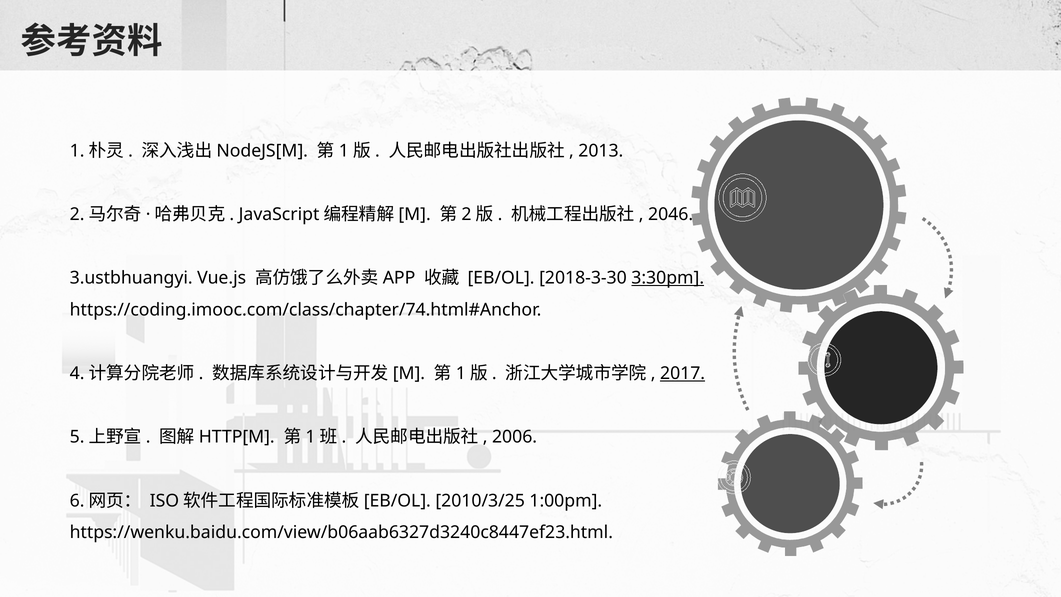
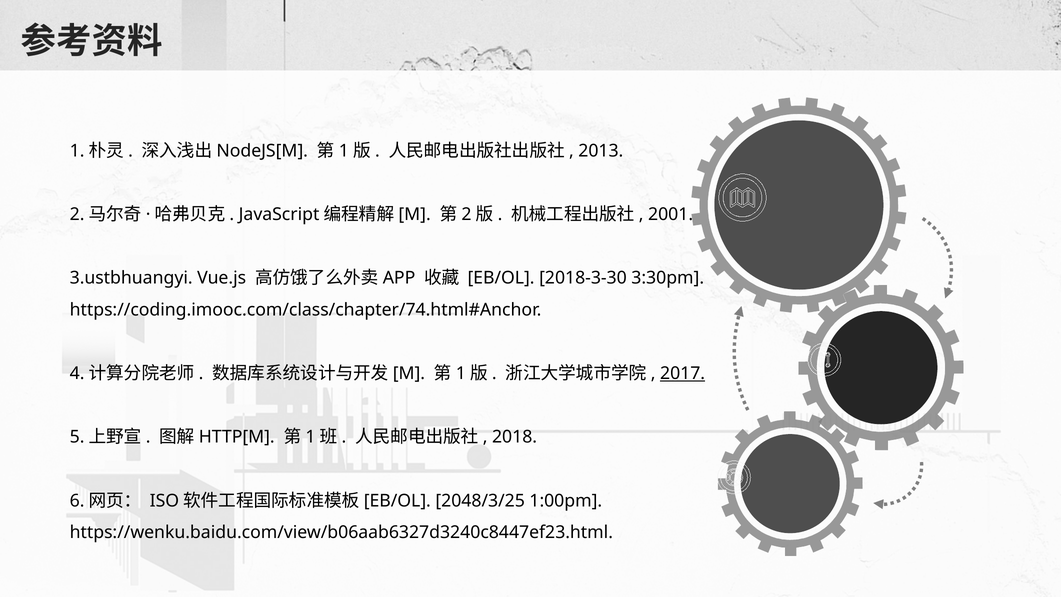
2046: 2046 -> 2001
3:30pm underline: present -> none
2006: 2006 -> 2018
2010/3/25: 2010/3/25 -> 2048/3/25
